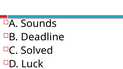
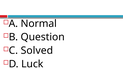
Sounds: Sounds -> Normal
Deadline: Deadline -> Question
